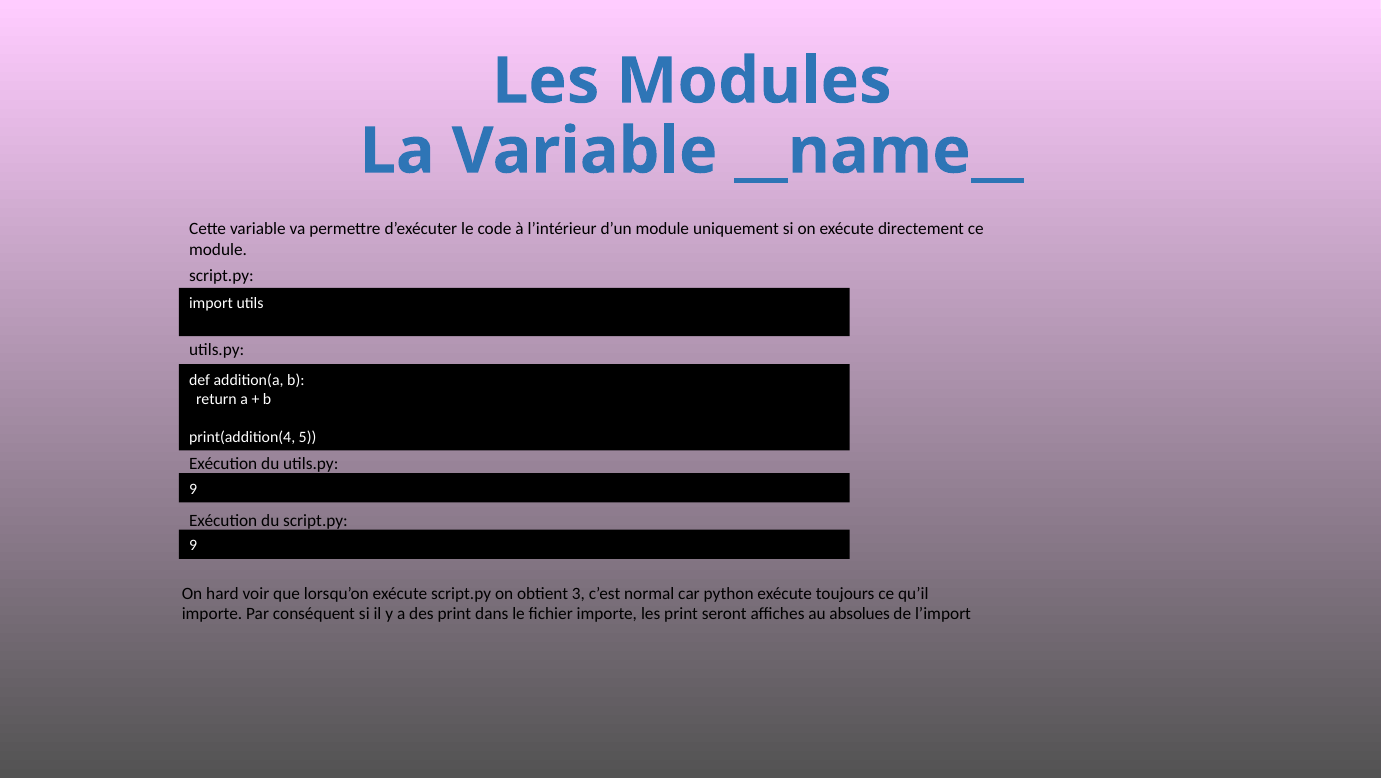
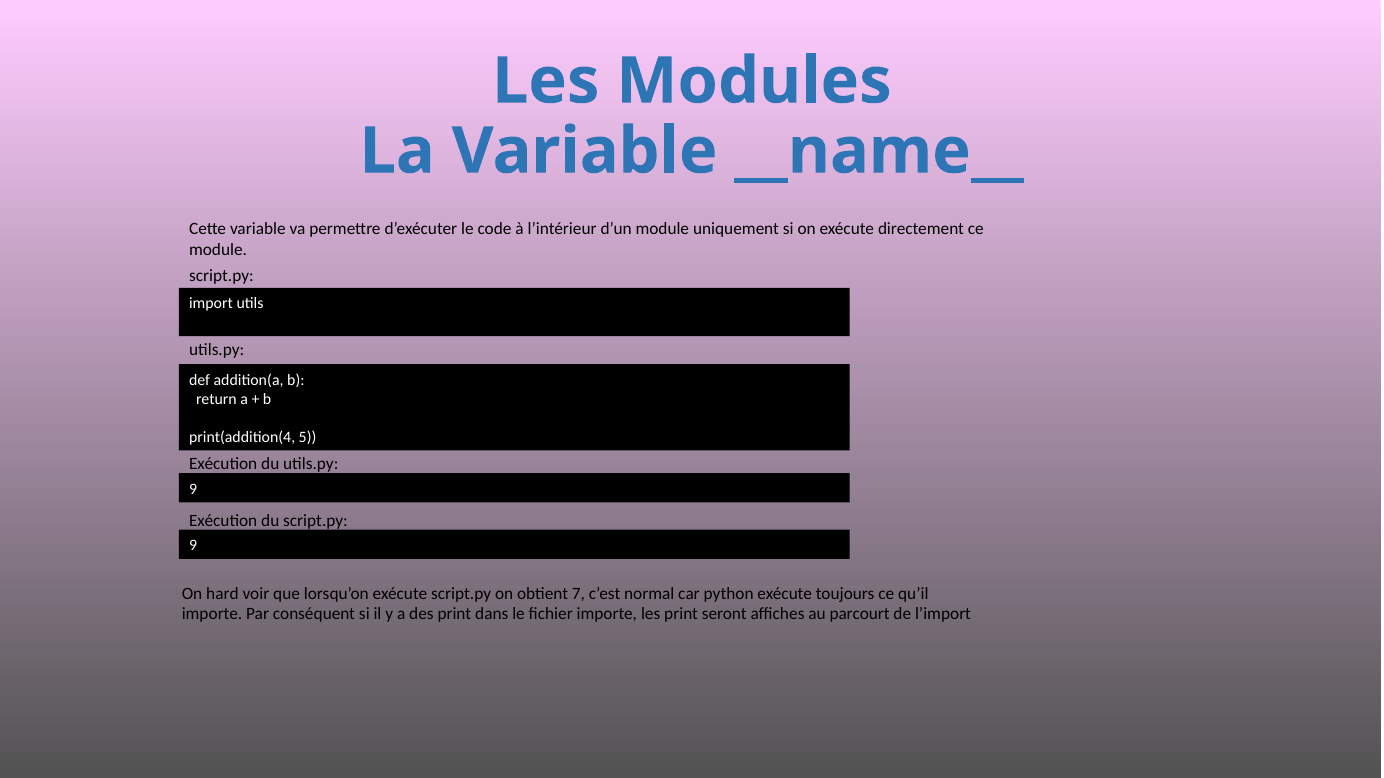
3: 3 -> 7
absolues: absolues -> parcourt
